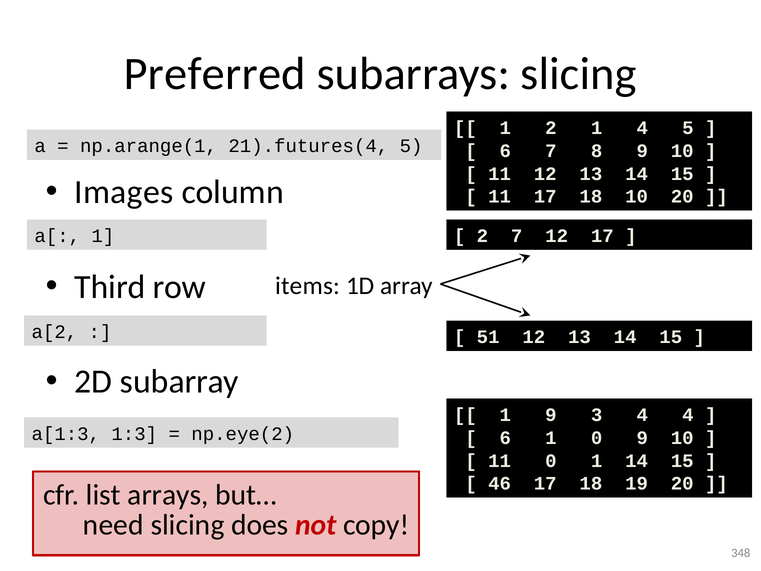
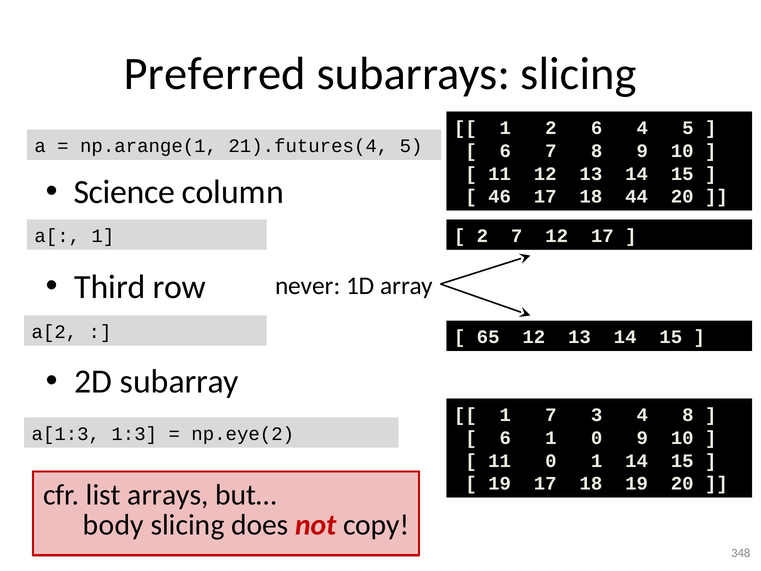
2 1: 1 -> 6
Images: Images -> Science
11 at (500, 197): 11 -> 46
18 10: 10 -> 44
items: items -> never
51: 51 -> 65
1 9: 9 -> 7
4 4: 4 -> 8
46 at (500, 483): 46 -> 19
need: need -> body
